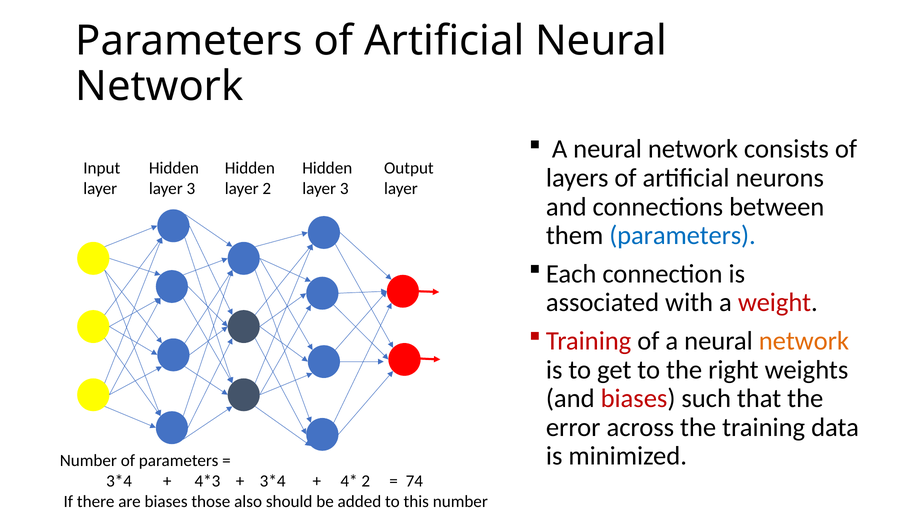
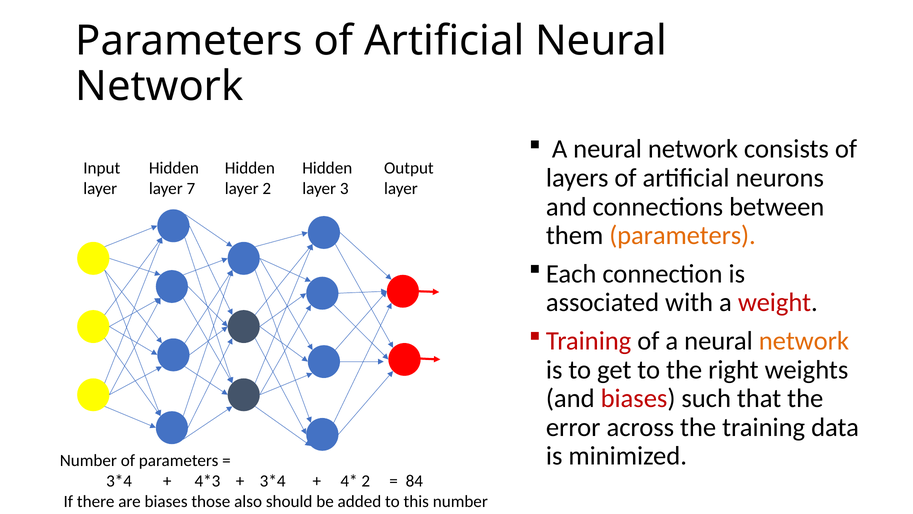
3 at (191, 188): 3 -> 7
parameters at (683, 235) colour: blue -> orange
74: 74 -> 84
